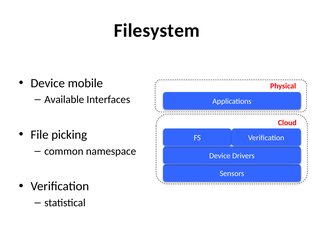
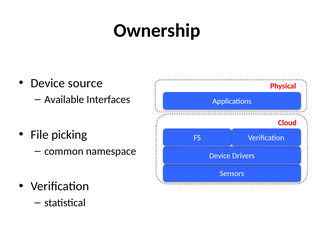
Filesystem: Filesystem -> Ownership
mobile: mobile -> source
